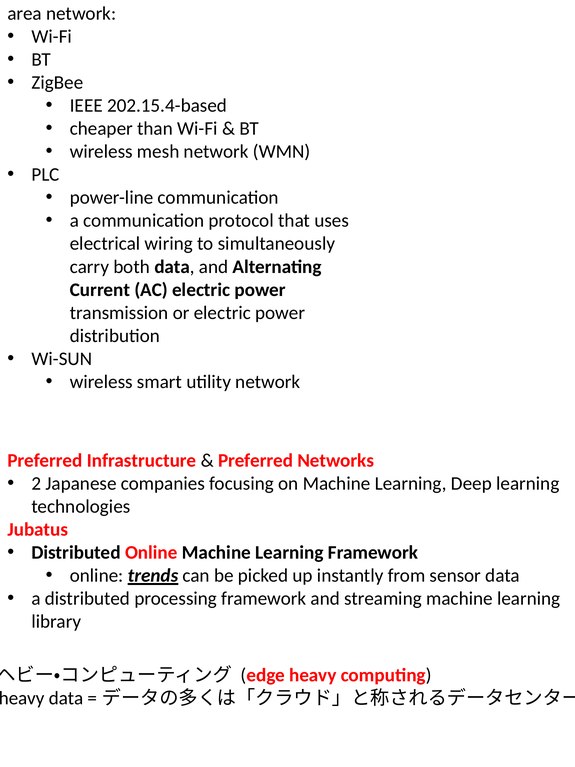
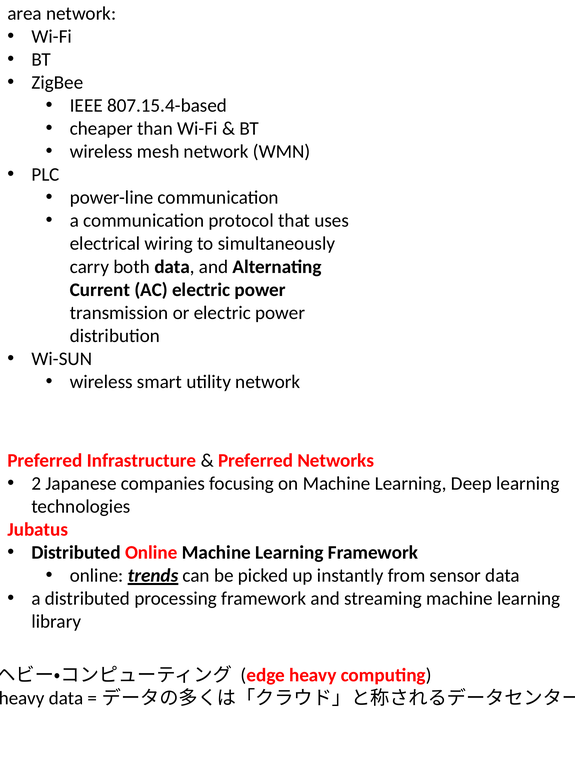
202.15.4-based: 202.15.4-based -> 807.15.4-based
